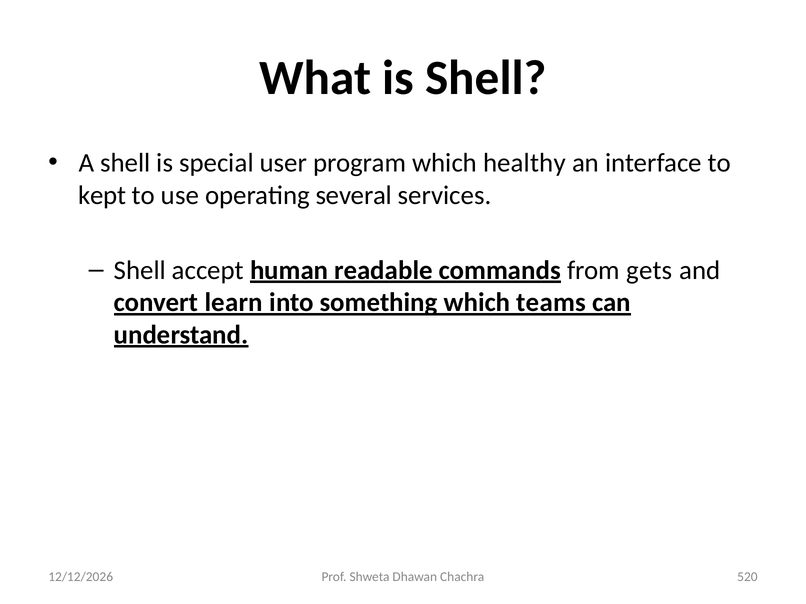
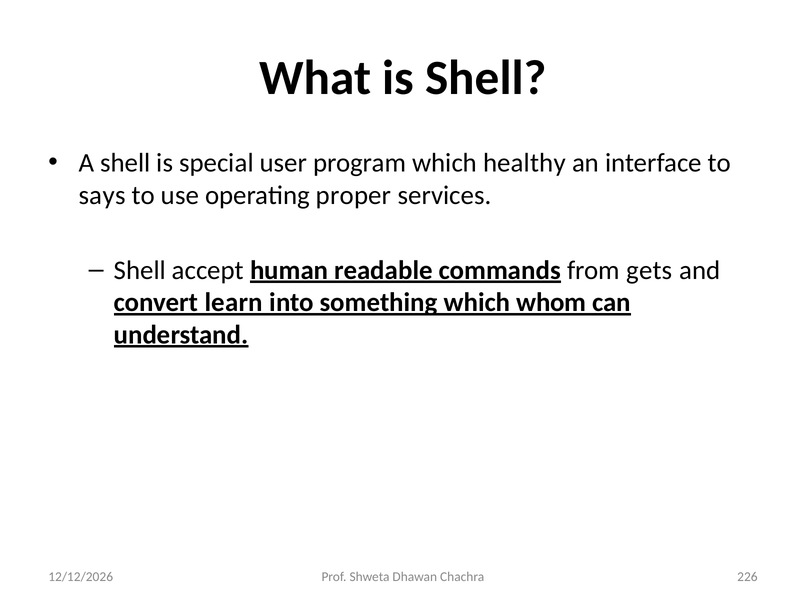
kept: kept -> says
several: several -> proper
teams: teams -> whom
520: 520 -> 226
